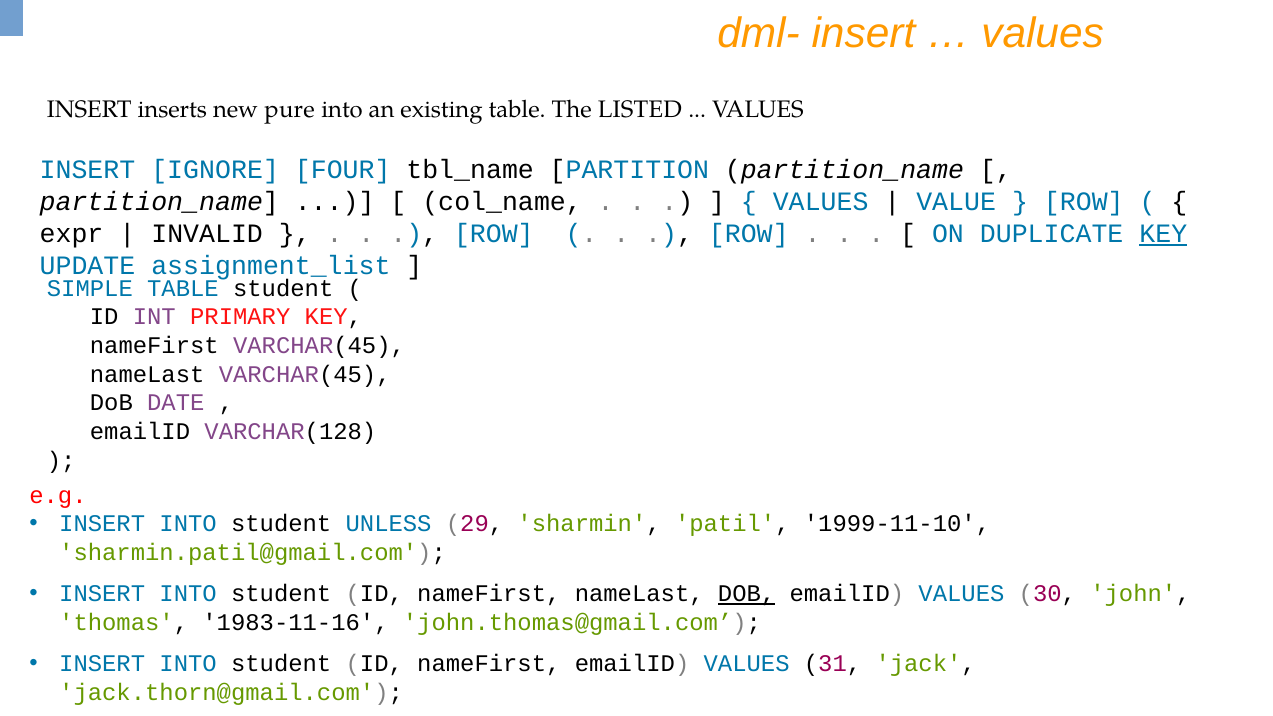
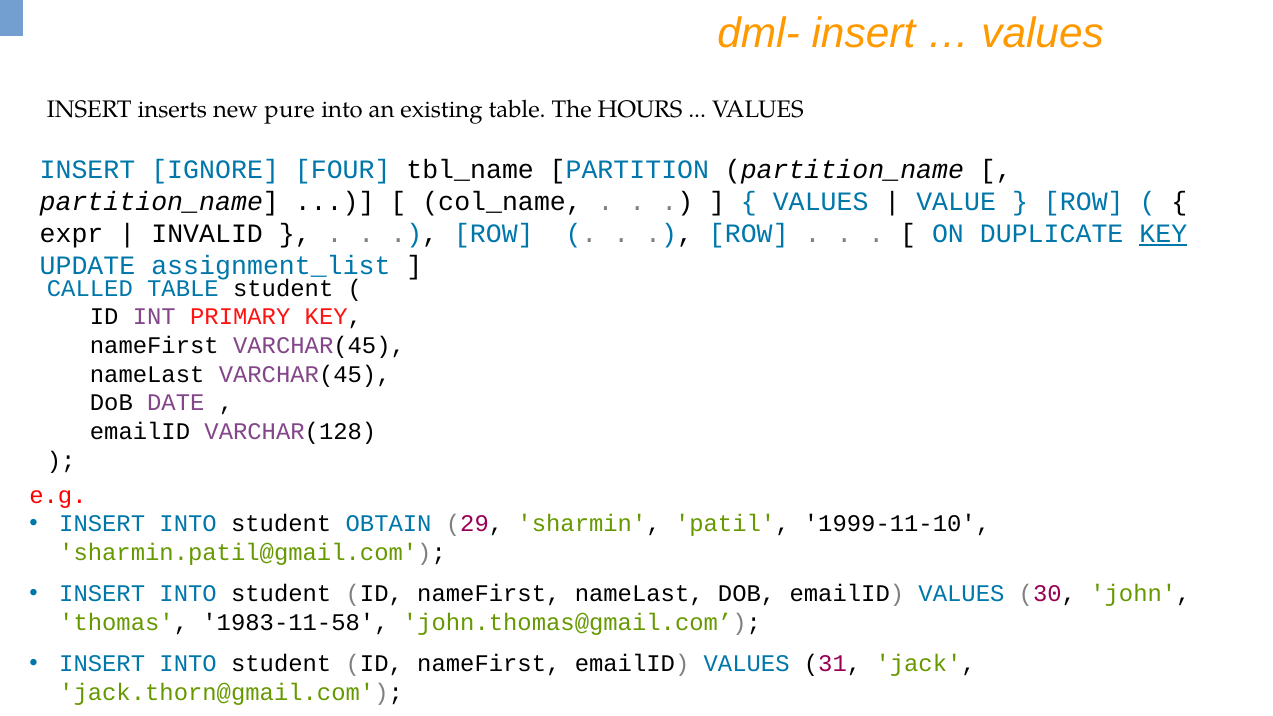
LISTED: LISTED -> HOURS
SIMPLE: SIMPLE -> CALLED
UNLESS: UNLESS -> OBTAIN
DOB at (747, 594) underline: present -> none
1983-11-16: 1983-11-16 -> 1983-11-58
